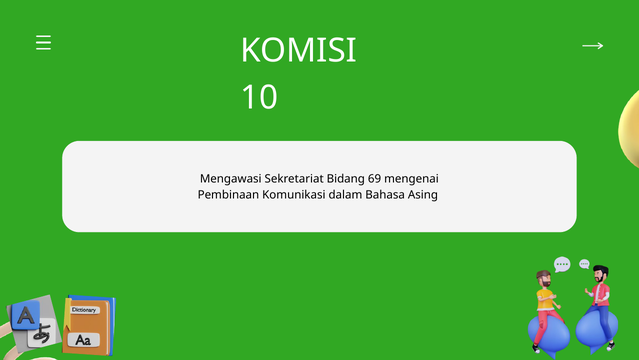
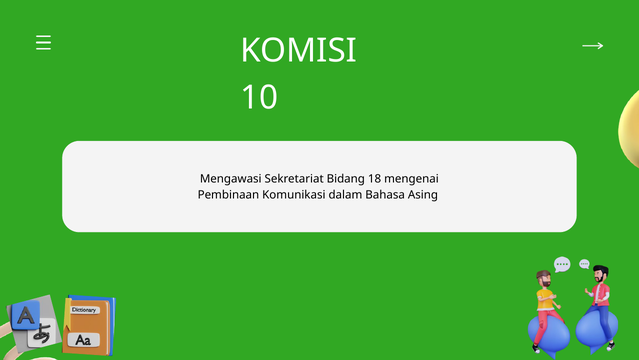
69: 69 -> 18
